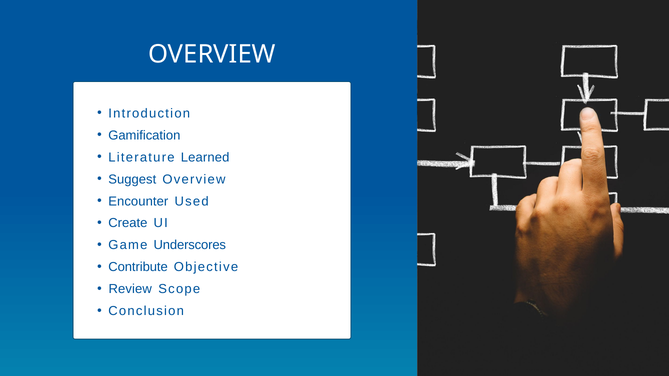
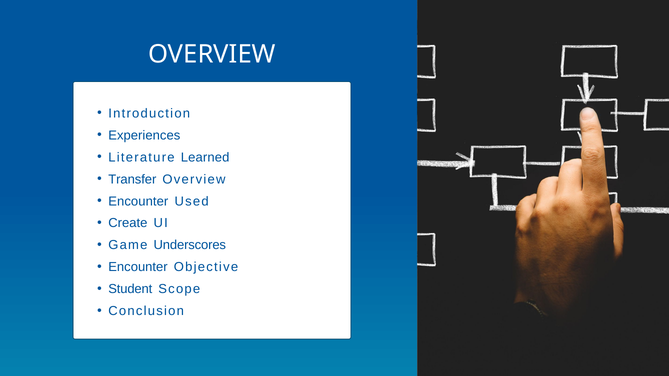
Gamification: Gamification -> Experiences
Suggest: Suggest -> Transfer
Contribute at (138, 267): Contribute -> Encounter
Review: Review -> Student
